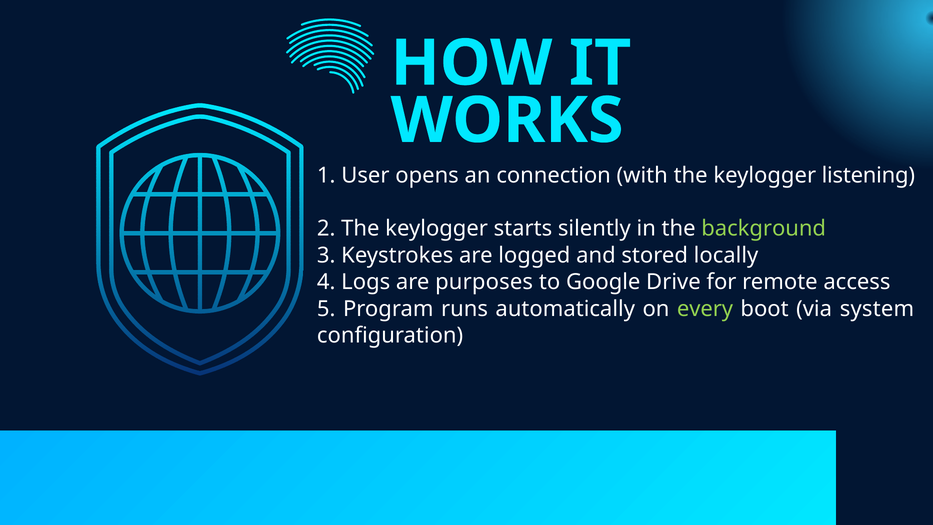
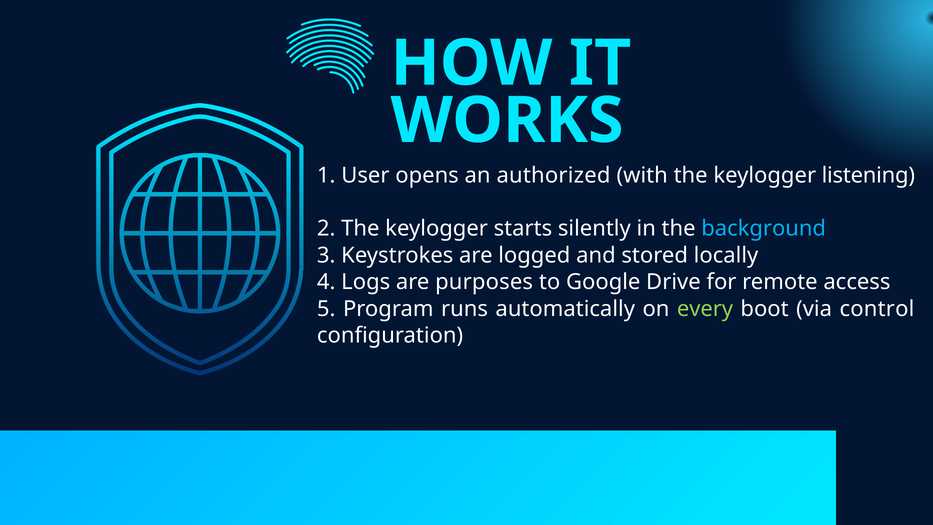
connection: connection -> authorized
background colour: light green -> light blue
system: system -> control
